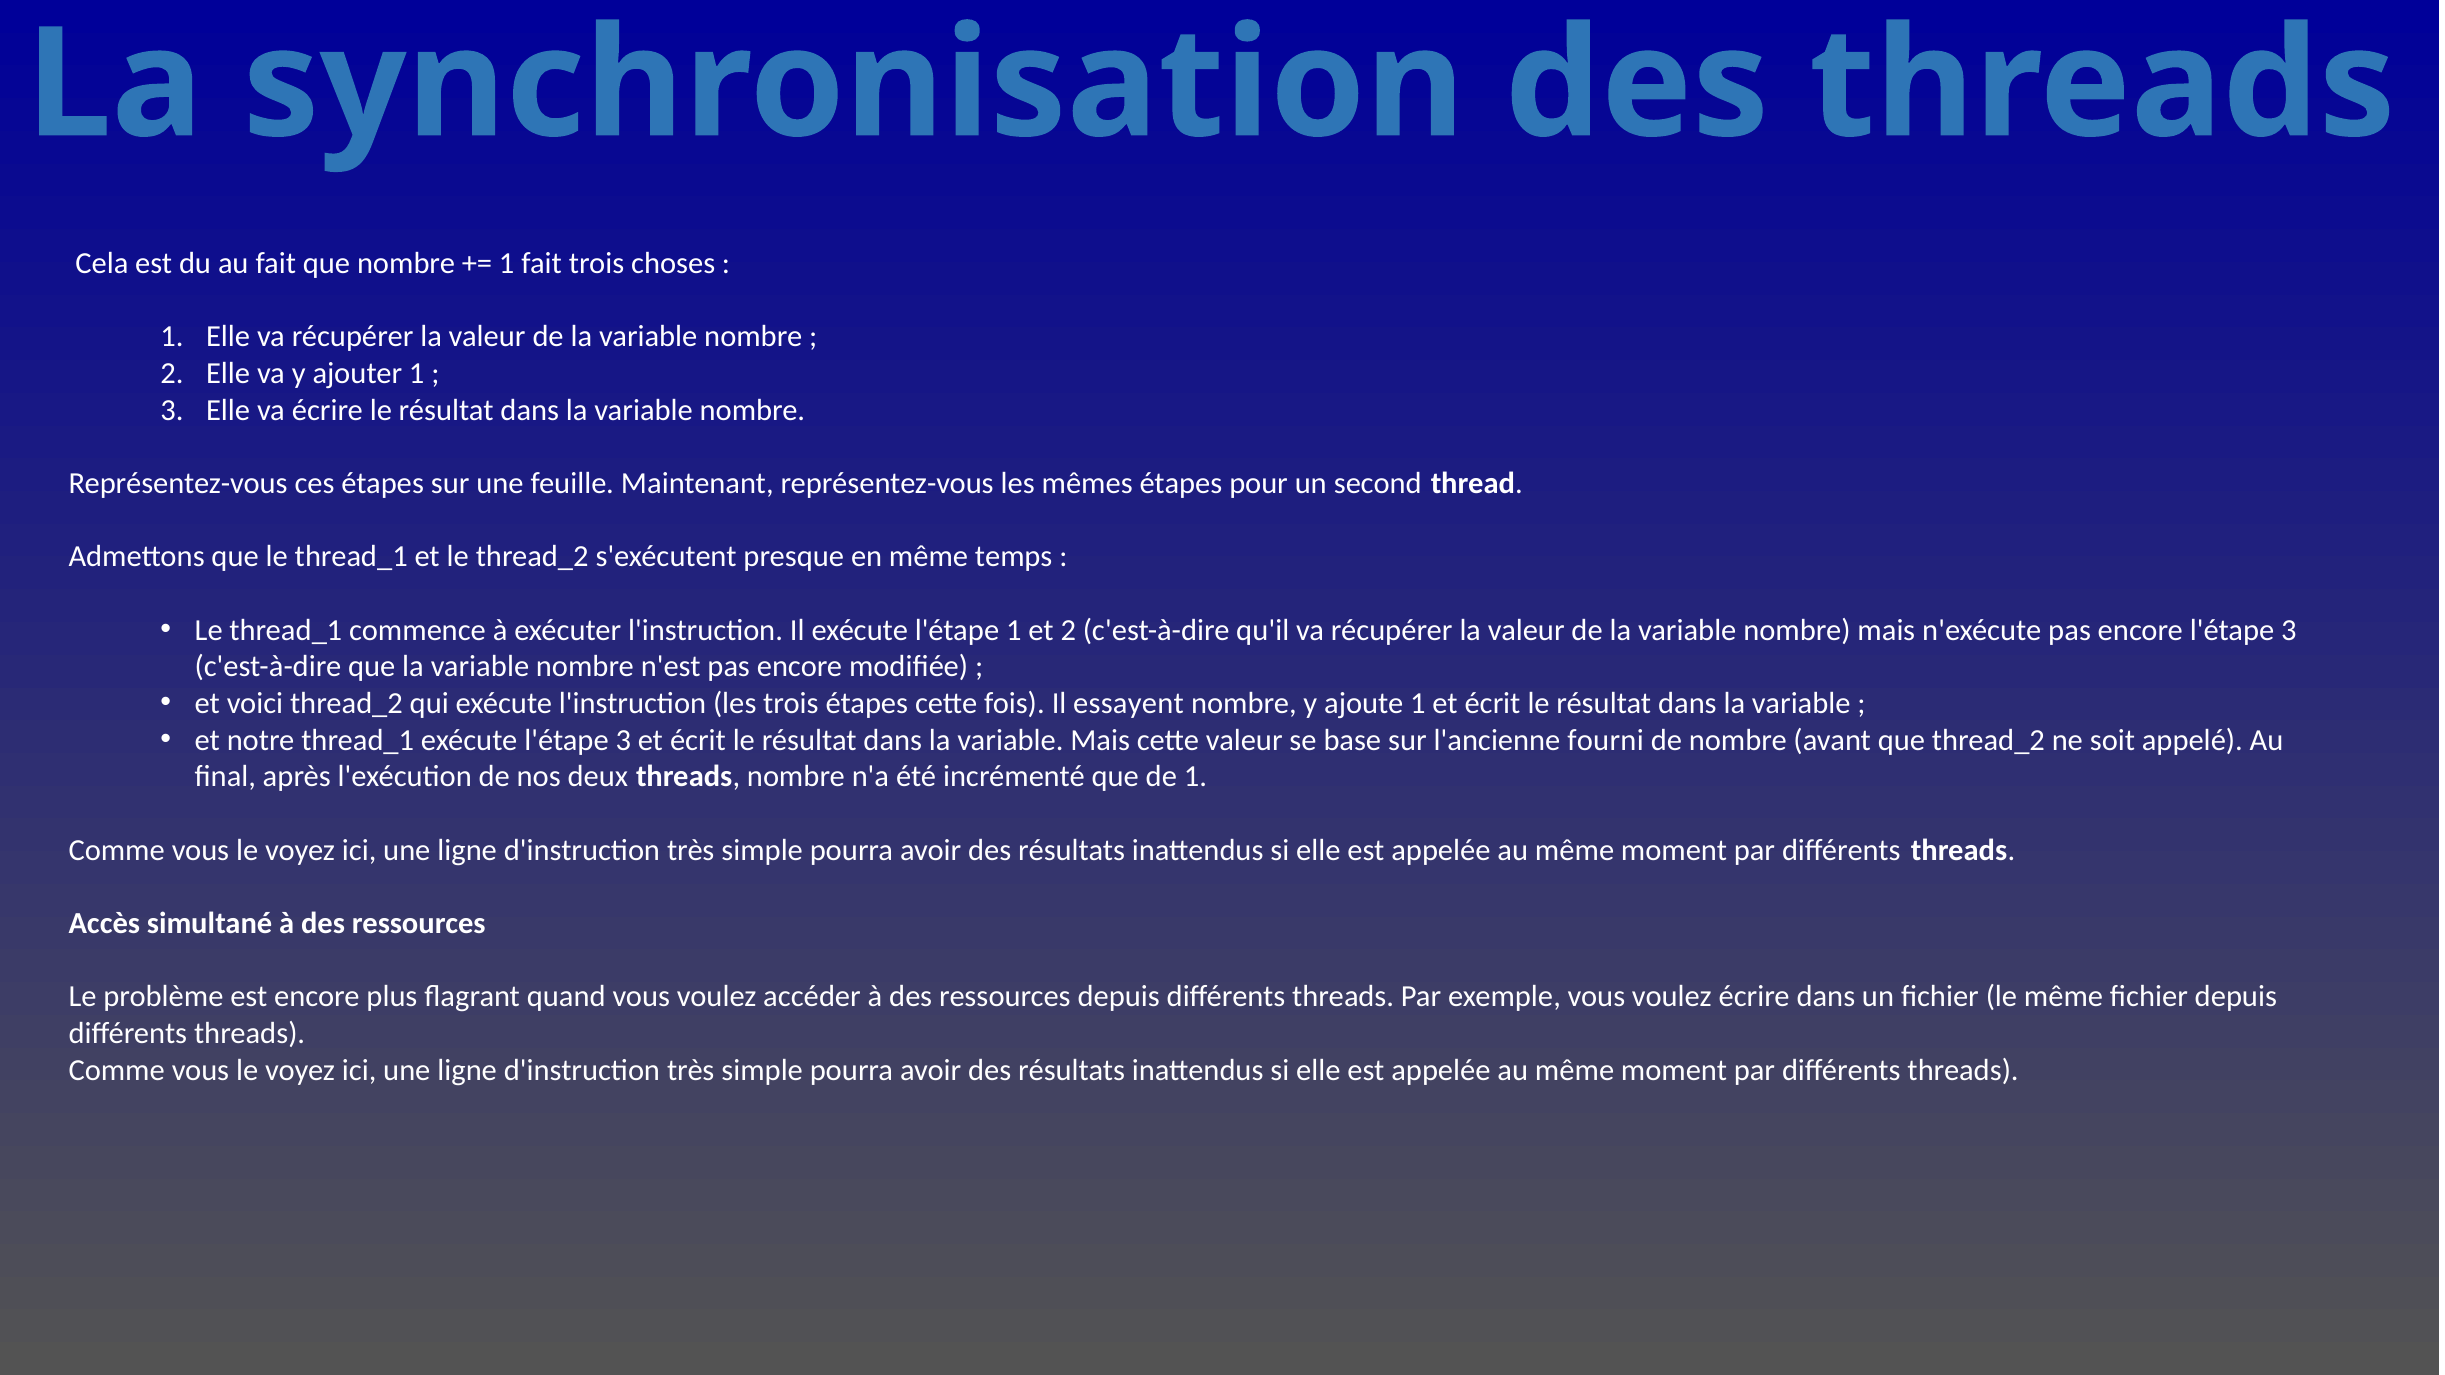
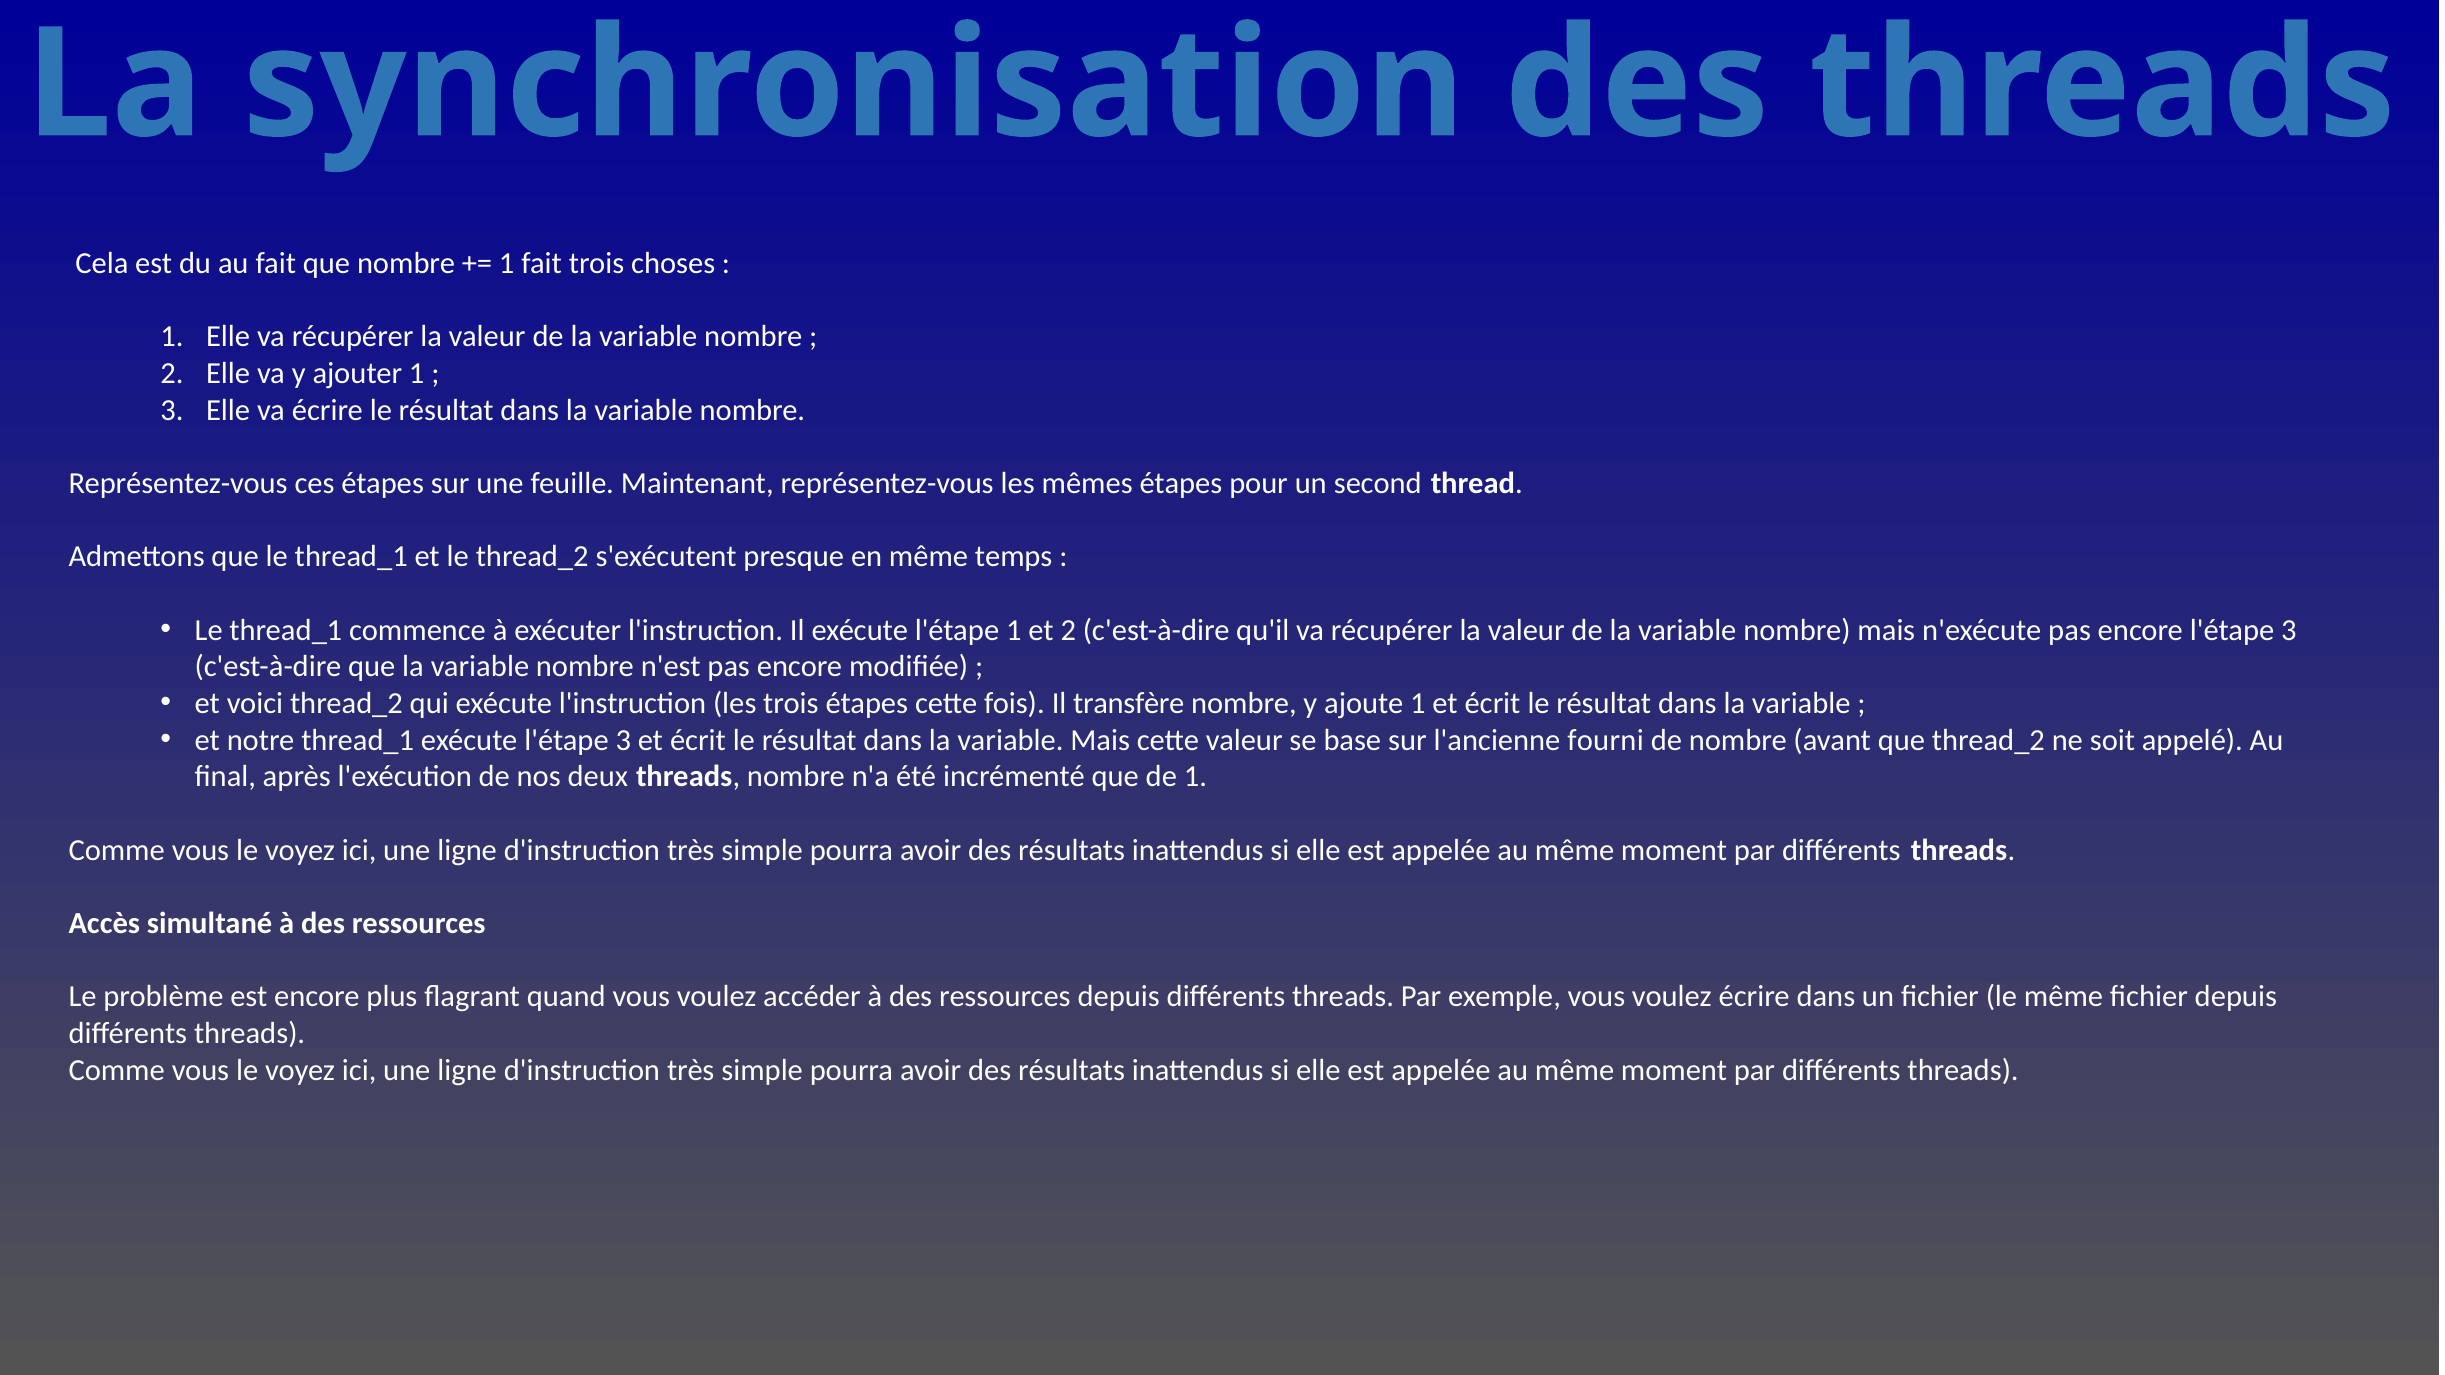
essayent: essayent -> transfère
